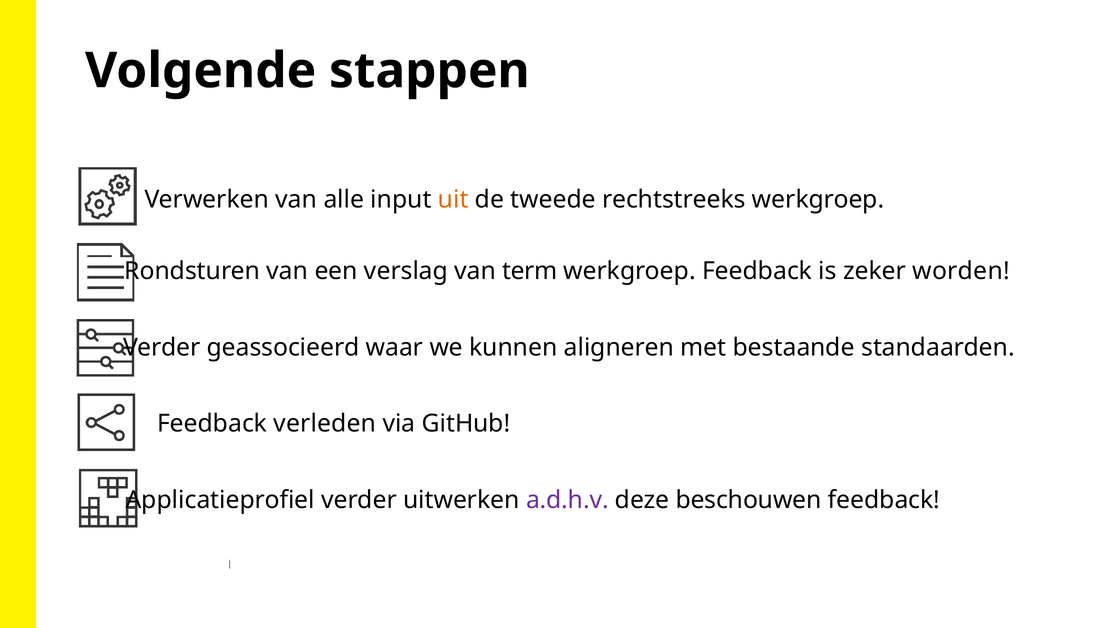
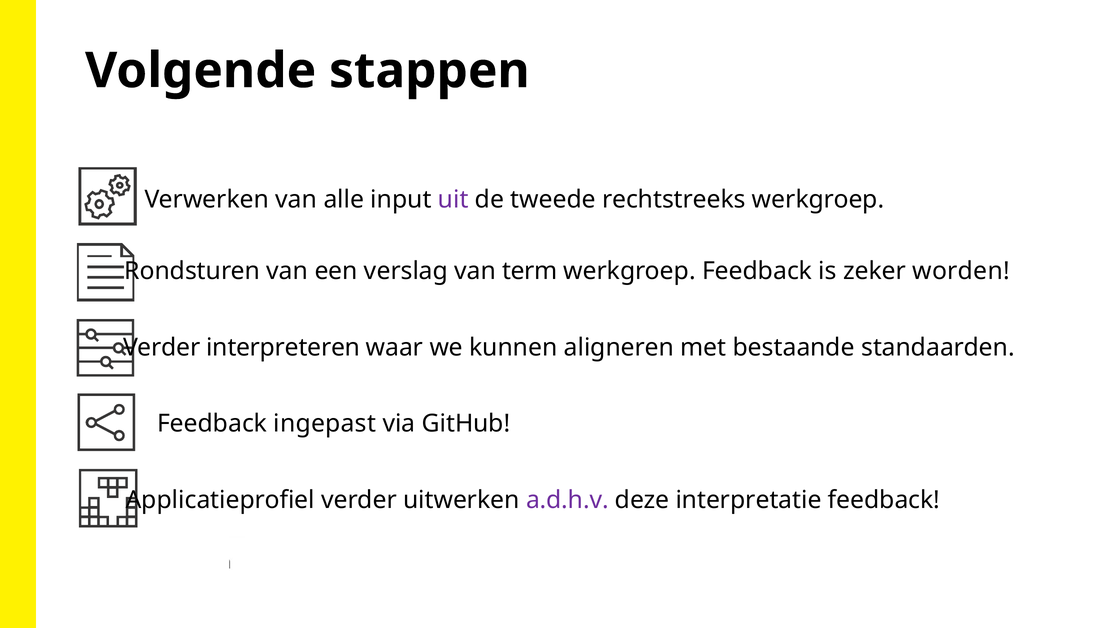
uit colour: orange -> purple
geassocieerd: geassocieerd -> interpreteren
verleden: verleden -> ingepast
beschouwen: beschouwen -> interpretatie
